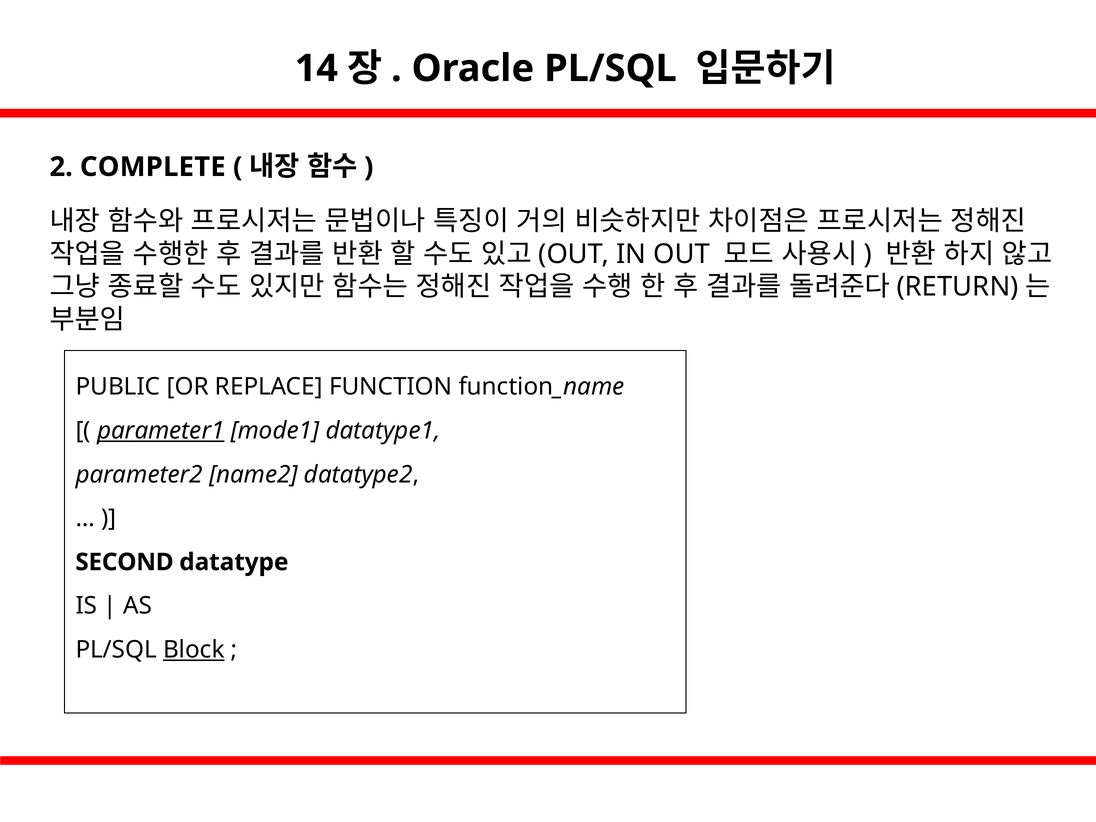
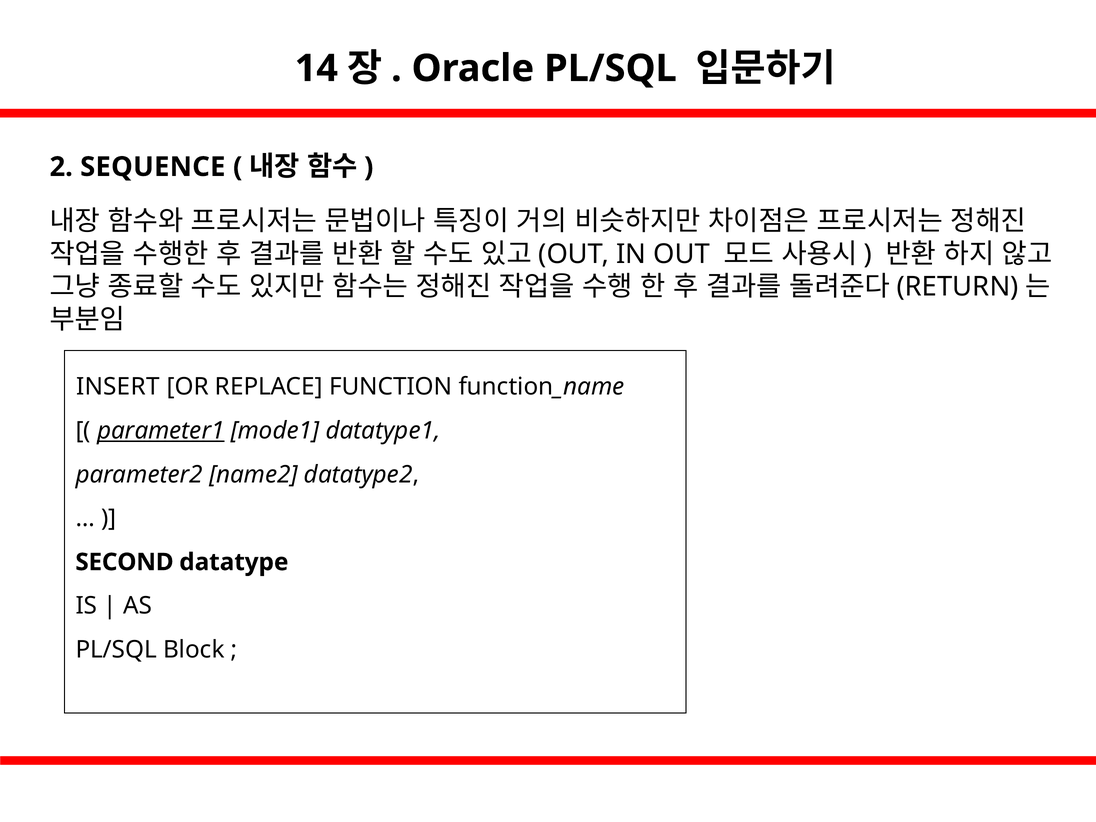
COMPLETE: COMPLETE -> SEQUENCE
PUBLIC: PUBLIC -> INSERT
Block underline: present -> none
